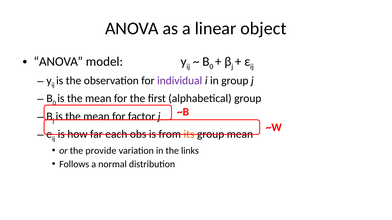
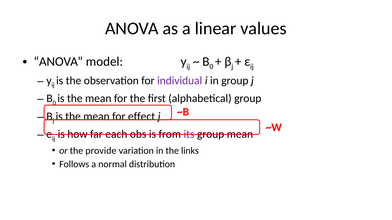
object: object -> values
factor: factor -> effect
its colour: orange -> purple
